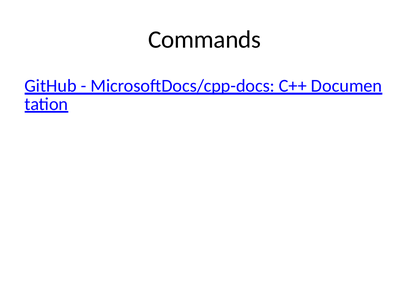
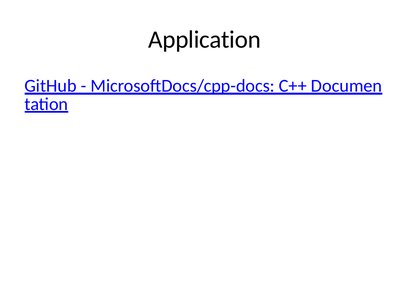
Commands: Commands -> Application
